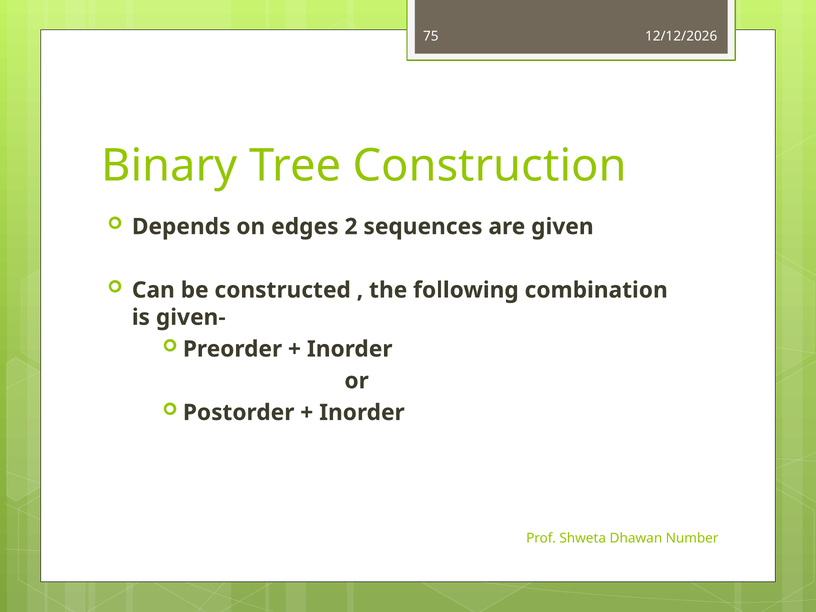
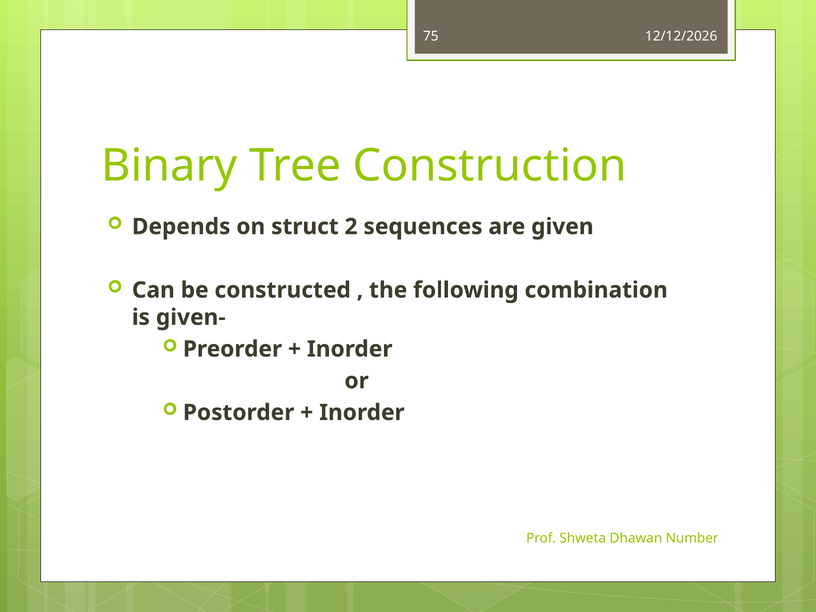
edges: edges -> struct
